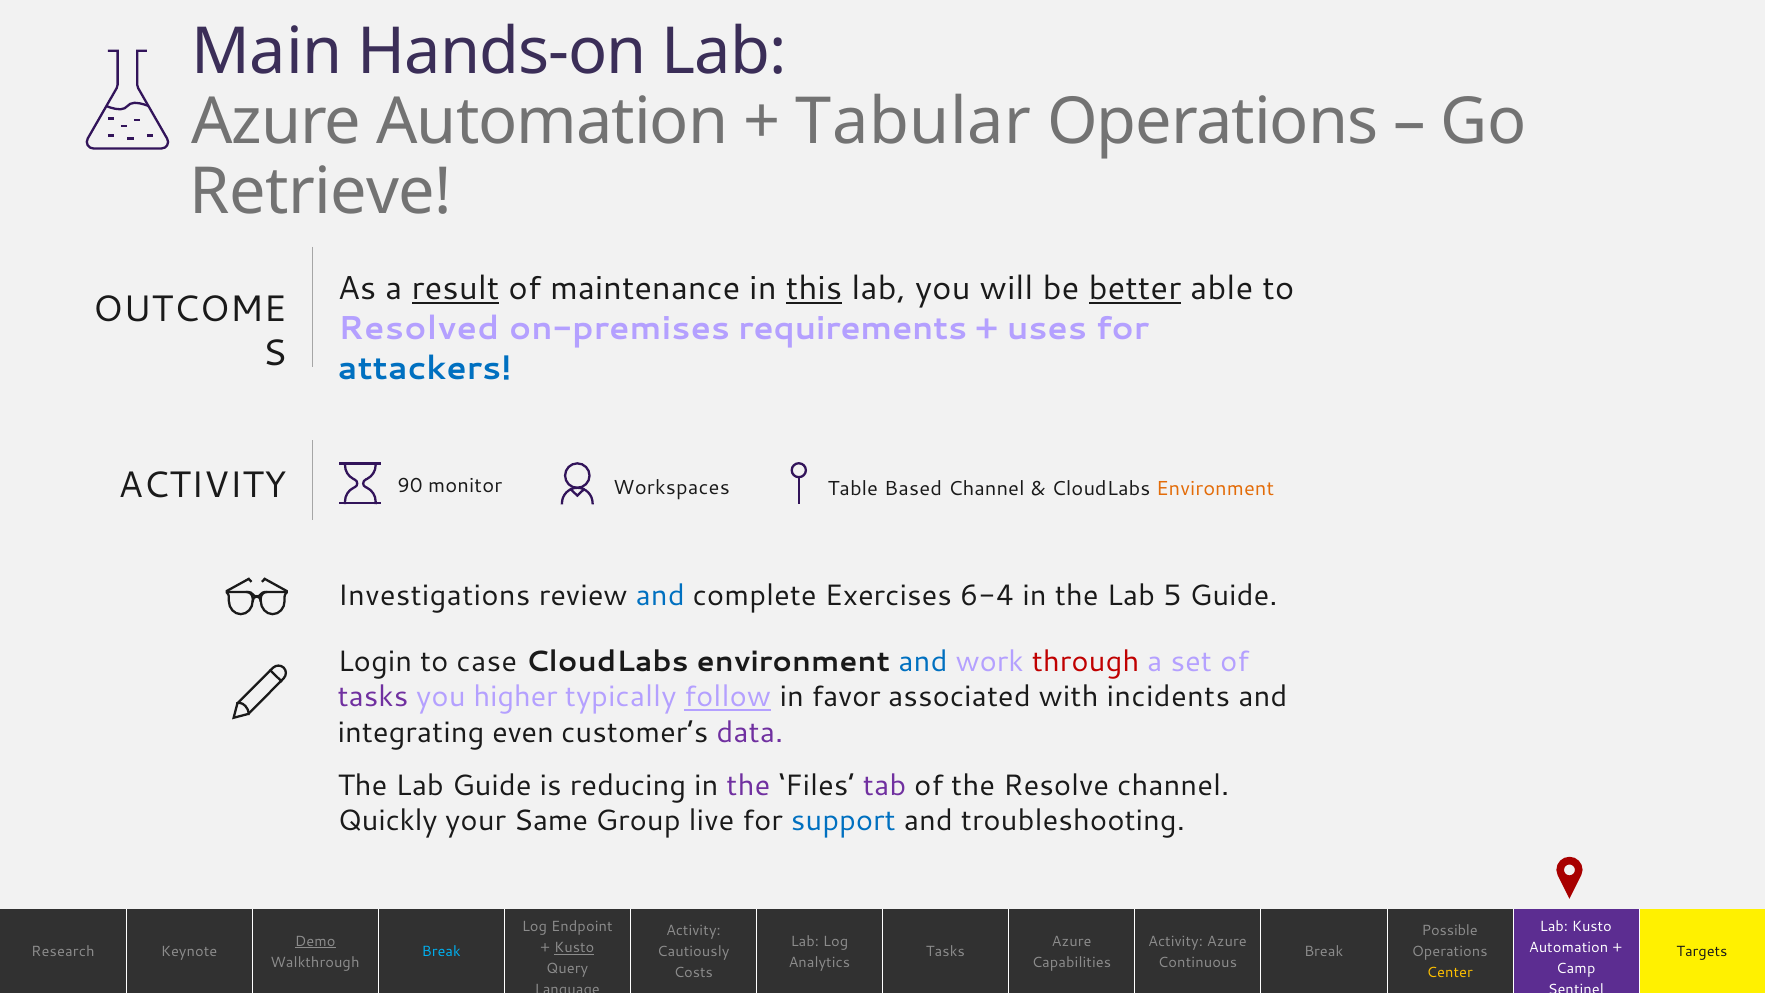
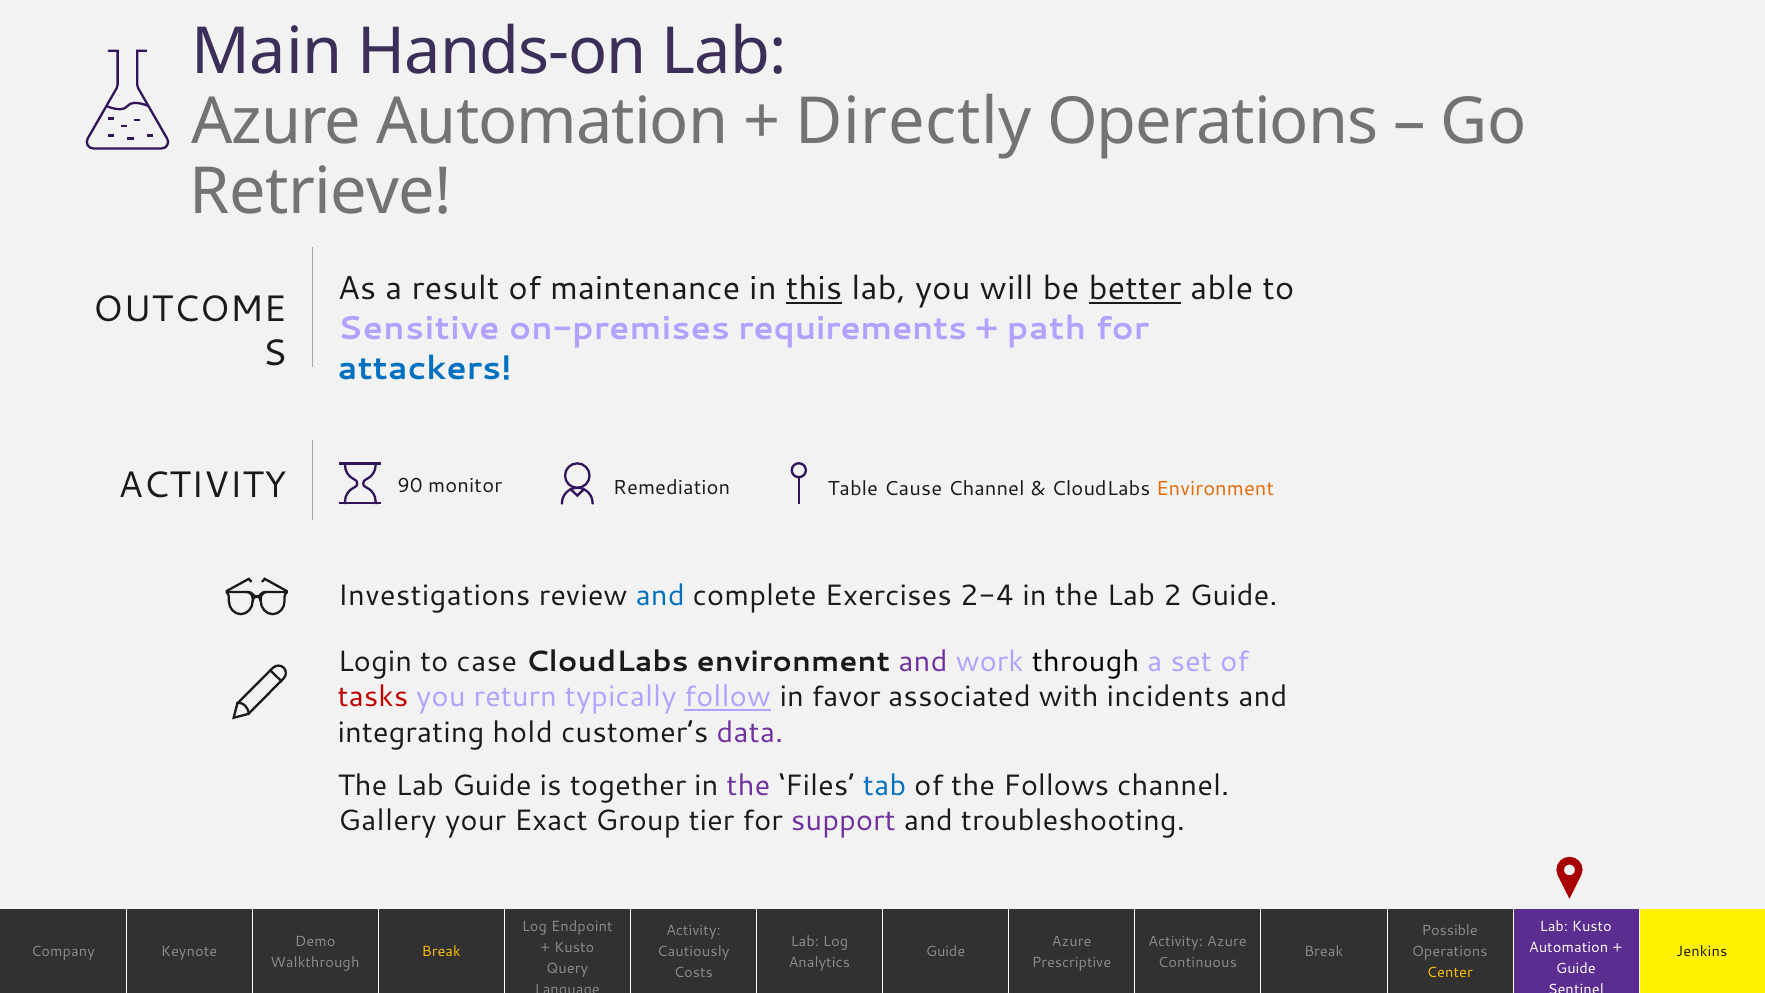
Tabular: Tabular -> Directly
result underline: present -> none
Resolved: Resolved -> Sensitive
uses: uses -> path
Workspaces: Workspaces -> Remediation
Based: Based -> Cause
6-4: 6-4 -> 2-4
5: 5 -> 2
and at (923, 662) colour: blue -> purple
through colour: red -> black
tasks at (373, 697) colour: purple -> red
higher: higher -> return
even: even -> hold
reducing: reducing -> together
tab colour: purple -> blue
Resolve: Resolve -> Follows
Quickly: Quickly -> Gallery
Same: Same -> Exact
live: live -> tier
support colour: blue -> purple
Demo underline: present -> none
Kusto at (574, 948) underline: present -> none
Research: Research -> Company
Break at (441, 952) colour: light blue -> yellow
Tasks at (945, 952): Tasks -> Guide
Targets: Targets -> Jenkins
Capabilities: Capabilities -> Prescriptive
Camp at (1576, 969): Camp -> Guide
